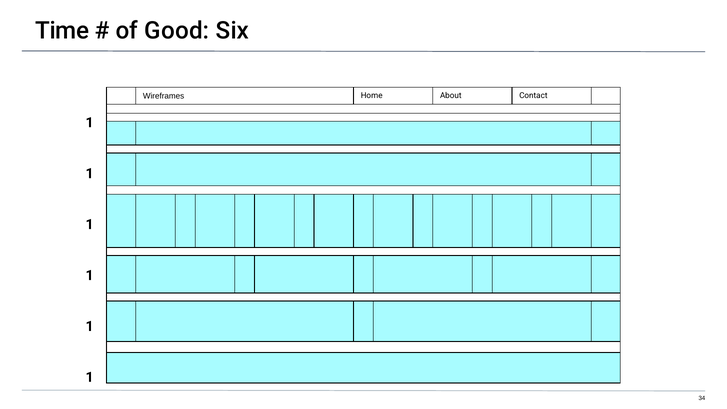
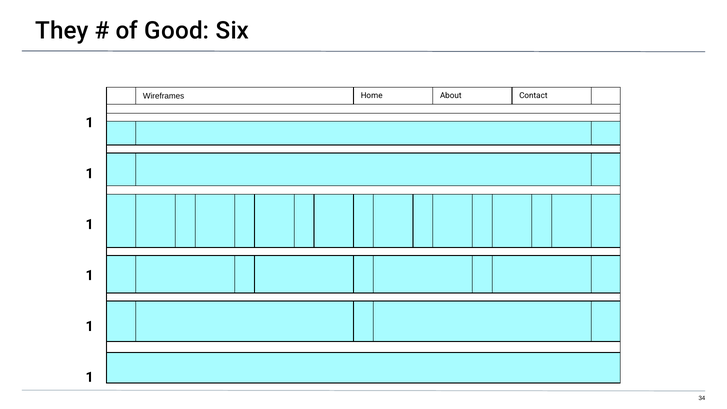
Time: Time -> They
